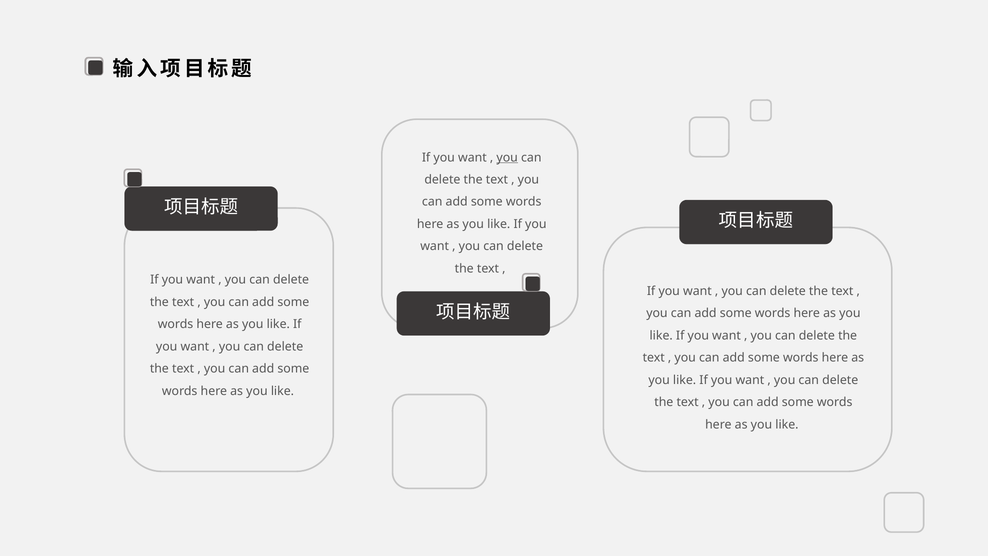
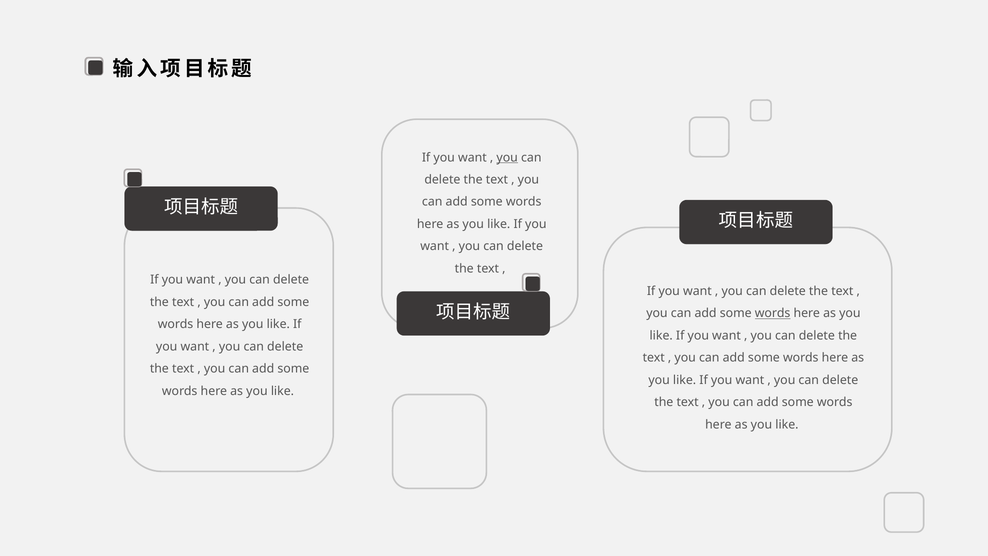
words at (773, 313) underline: none -> present
